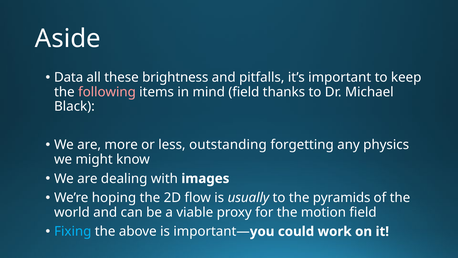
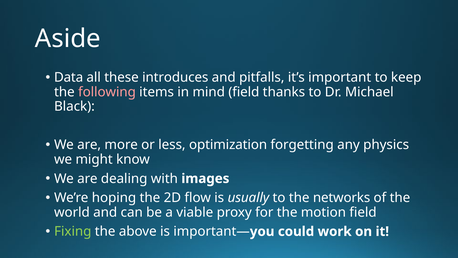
brightness: brightness -> introduces
outstanding: outstanding -> optimization
pyramids: pyramids -> networks
Fixing colour: light blue -> light green
